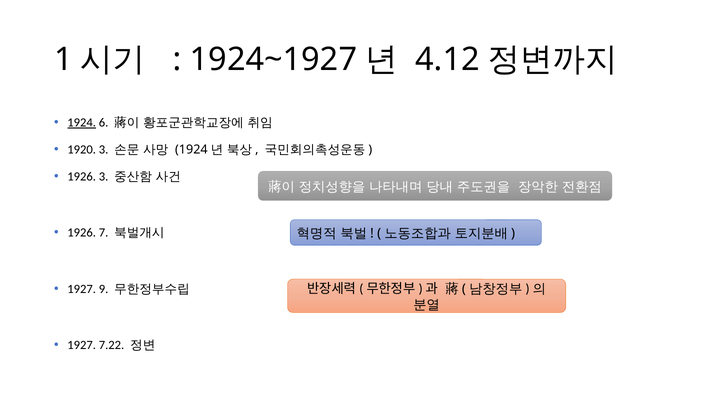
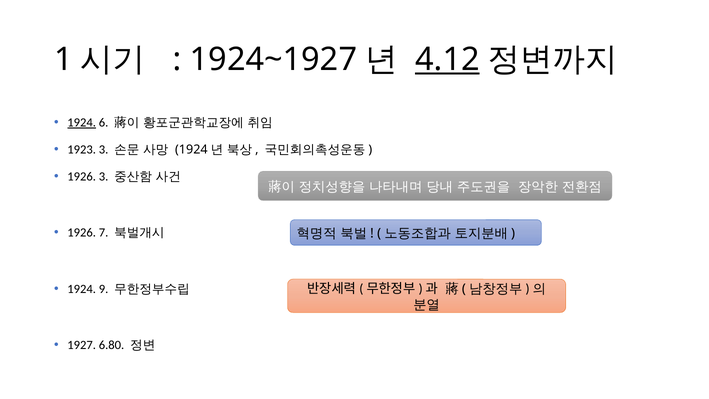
4.12 underline: none -> present
1920: 1920 -> 1923
1927 at (82, 289): 1927 -> 1924
7.22: 7.22 -> 6.80
